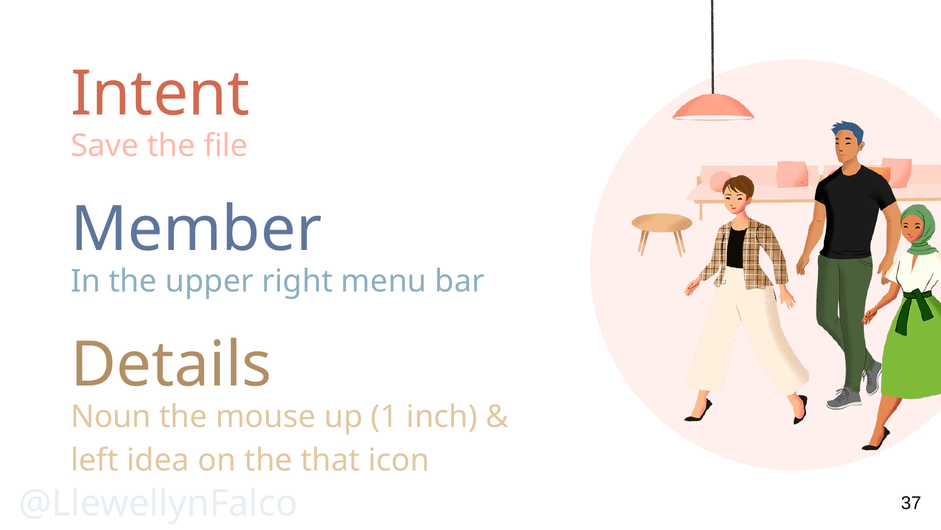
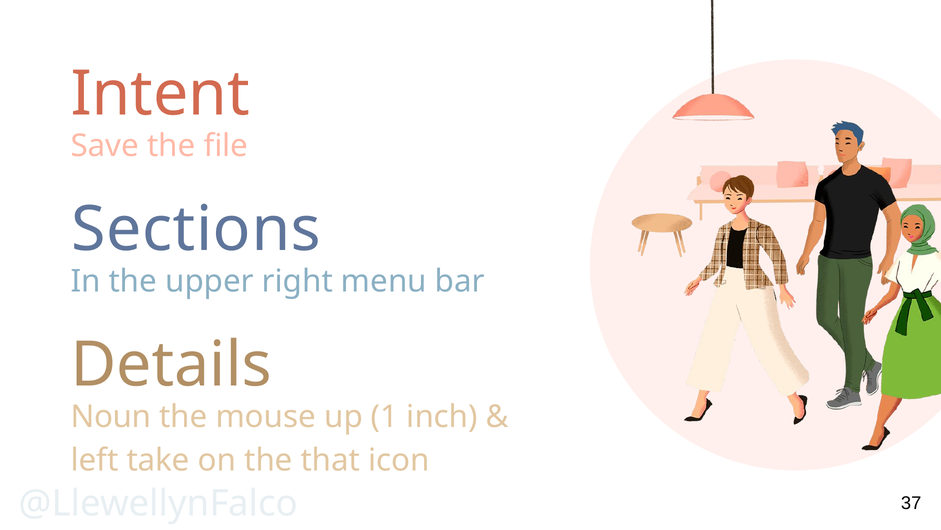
Member: Member -> Sections
idea: idea -> take
